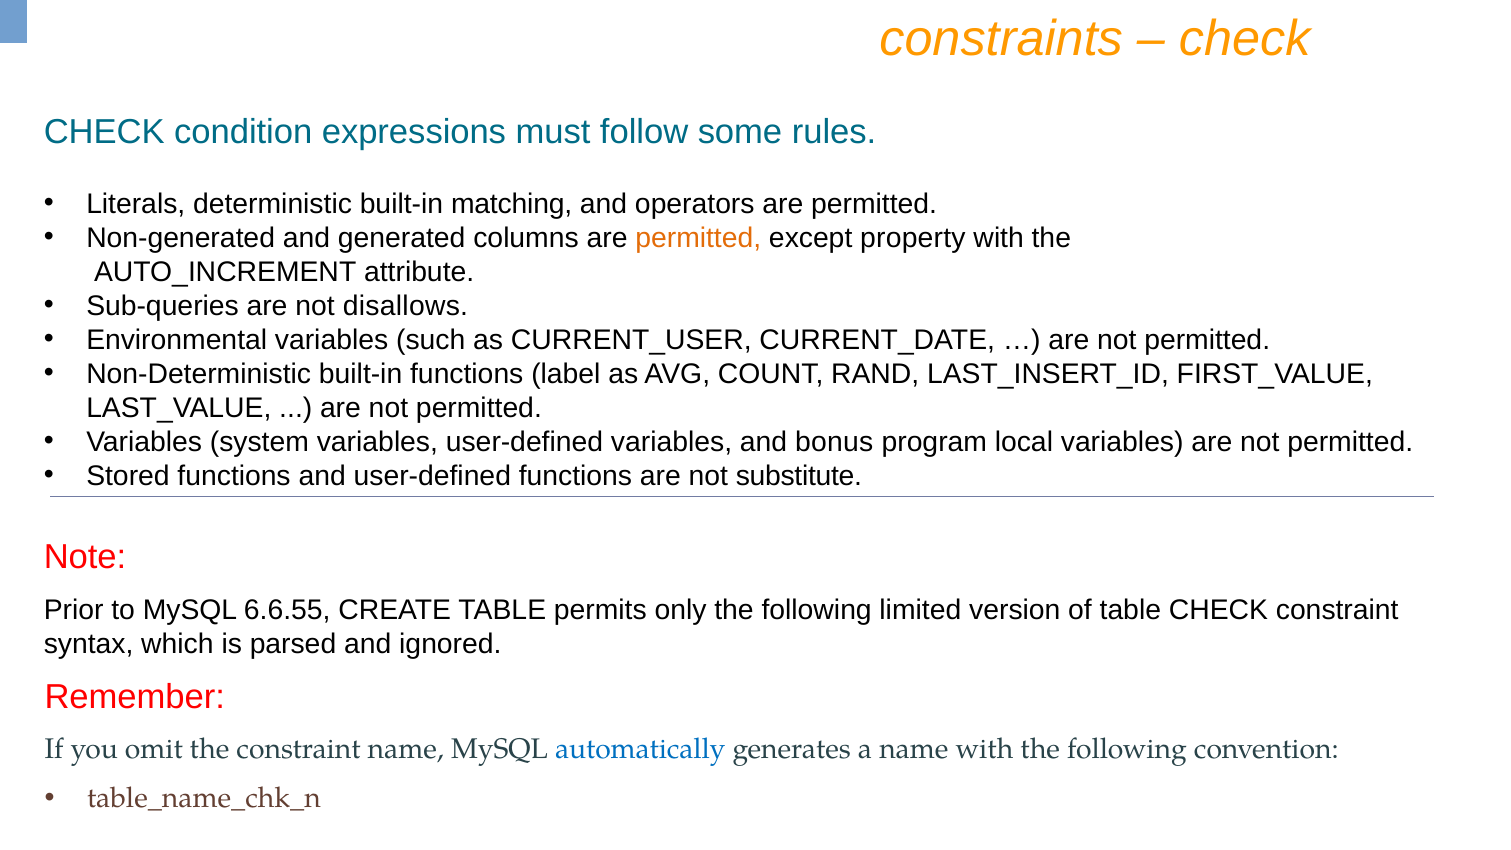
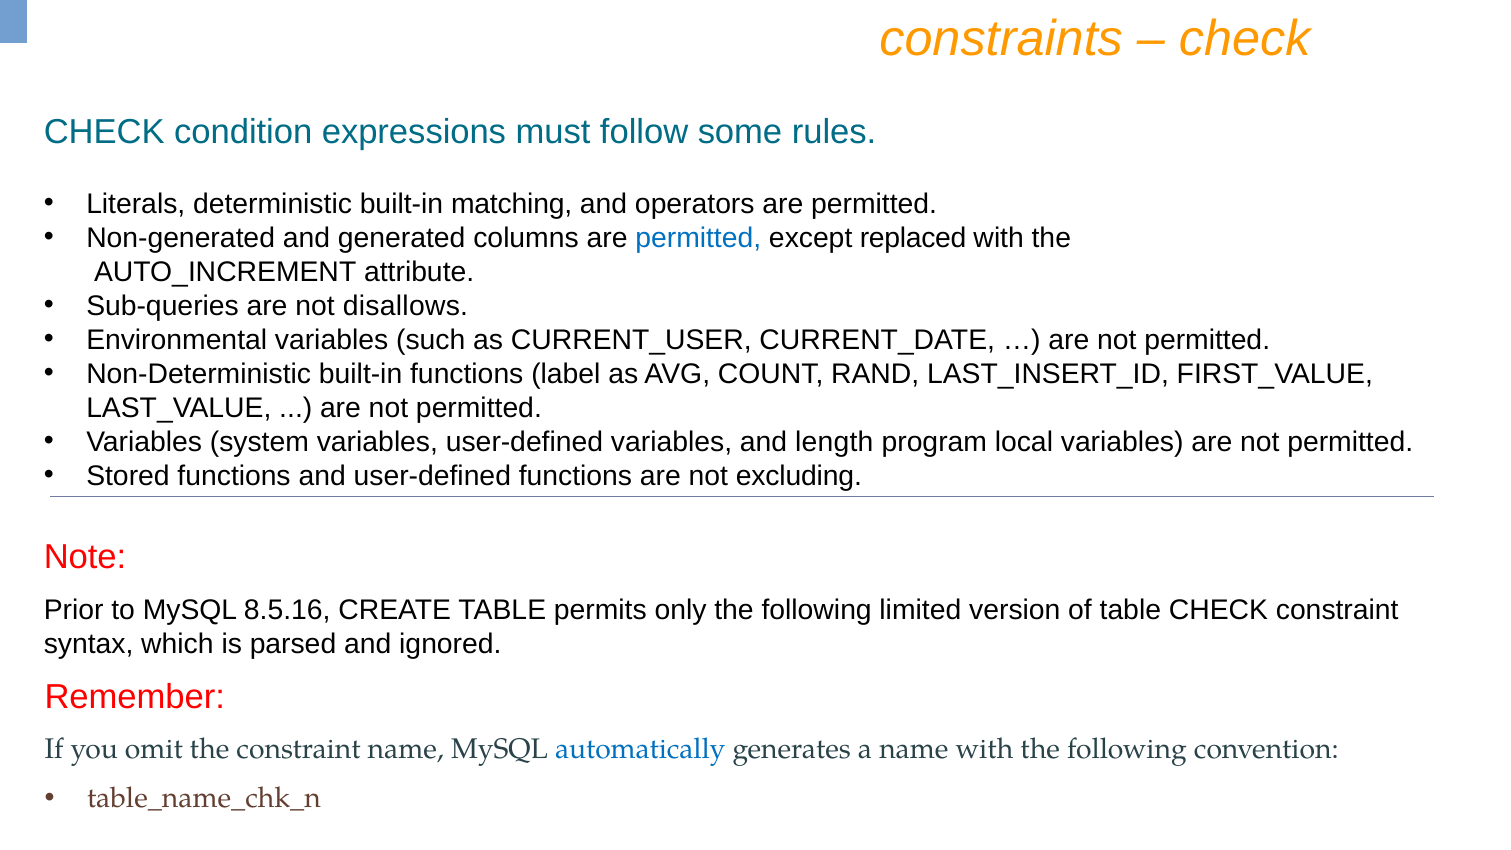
permitted at (698, 238) colour: orange -> blue
property: property -> replaced
bonus: bonus -> length
substitute: substitute -> excluding
6.6.55: 6.6.55 -> 8.5.16
